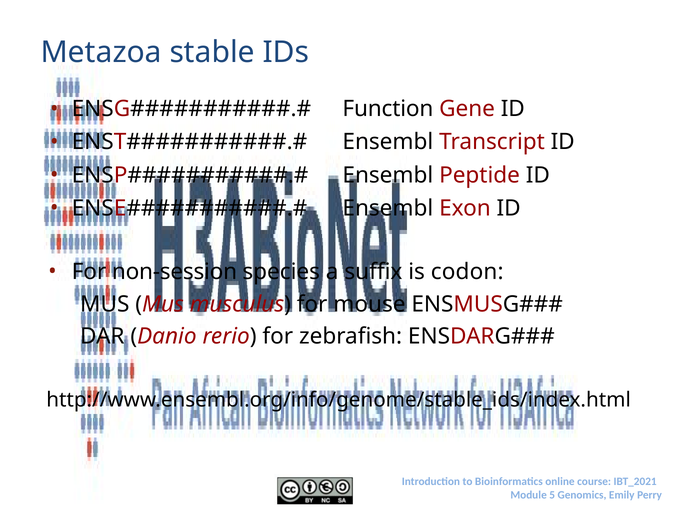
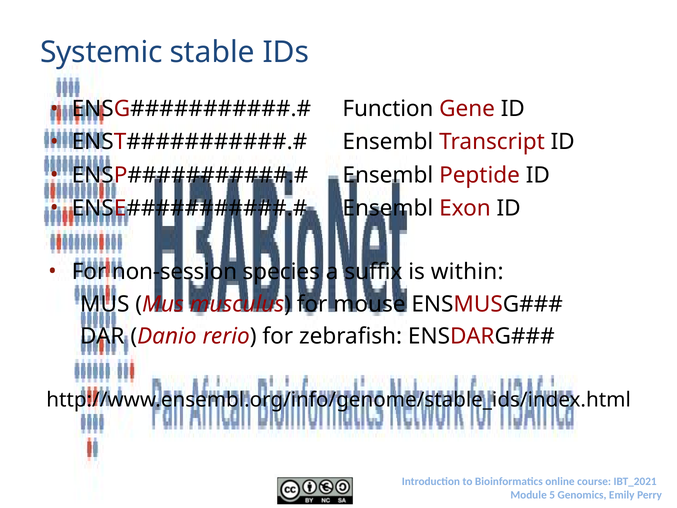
Metazoa: Metazoa -> Systemic
codon: codon -> within
